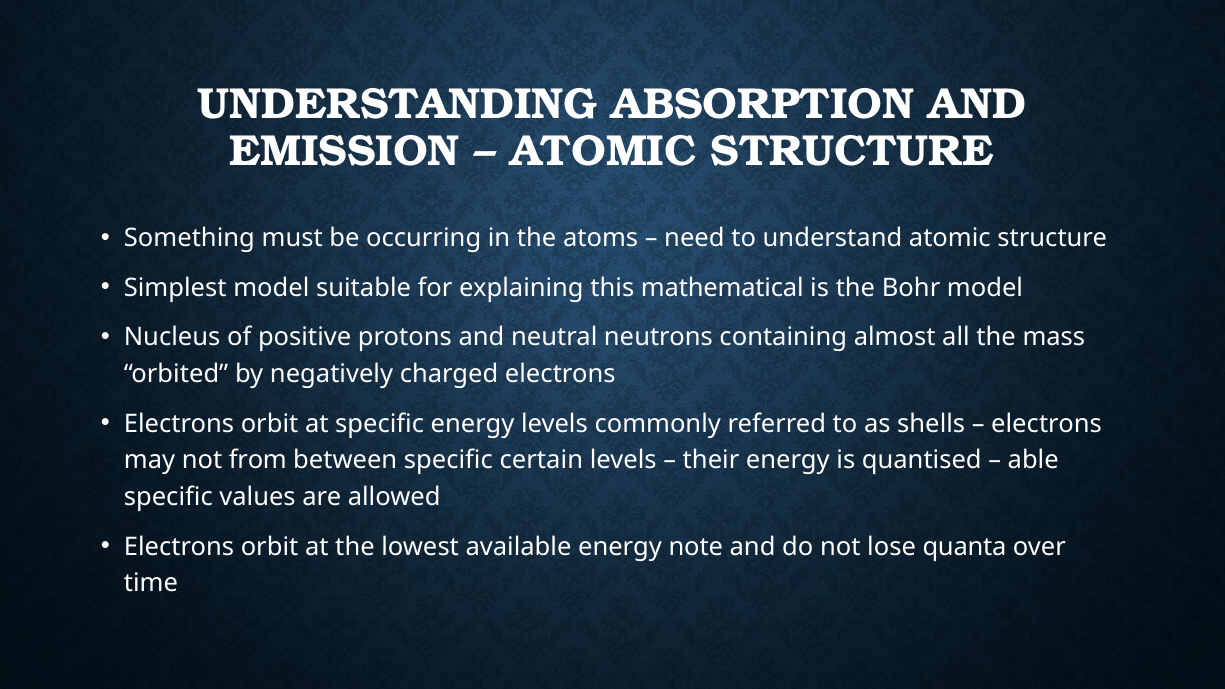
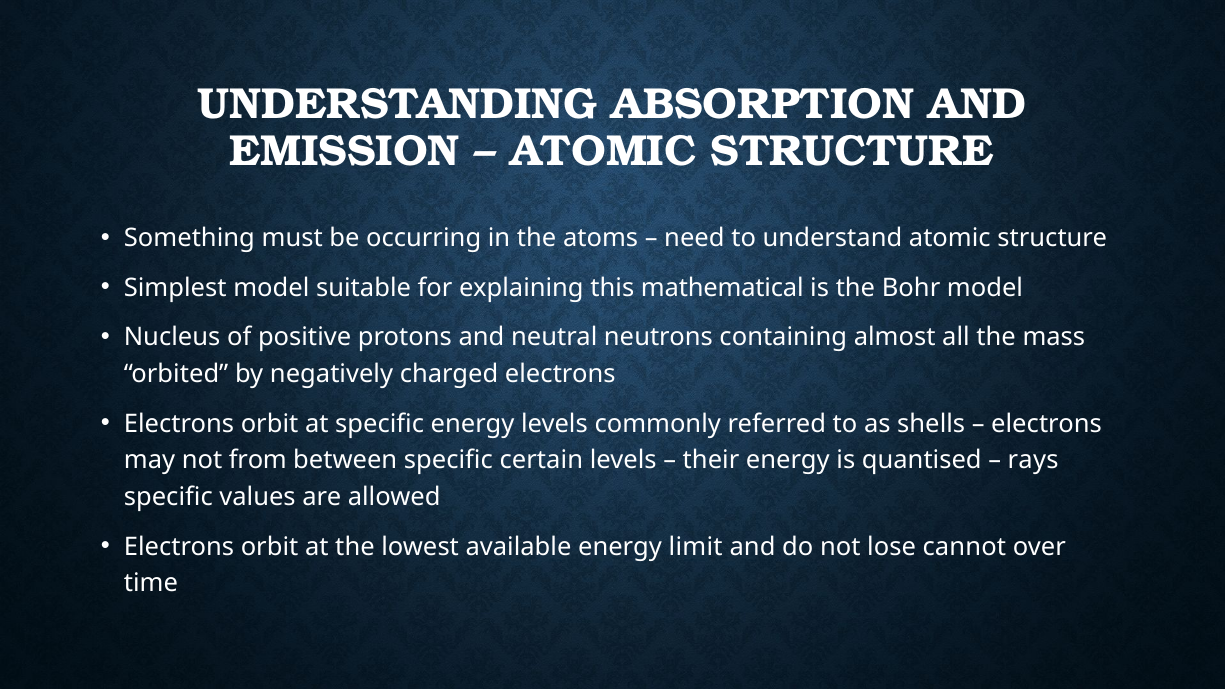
able: able -> rays
note: note -> limit
quanta: quanta -> cannot
